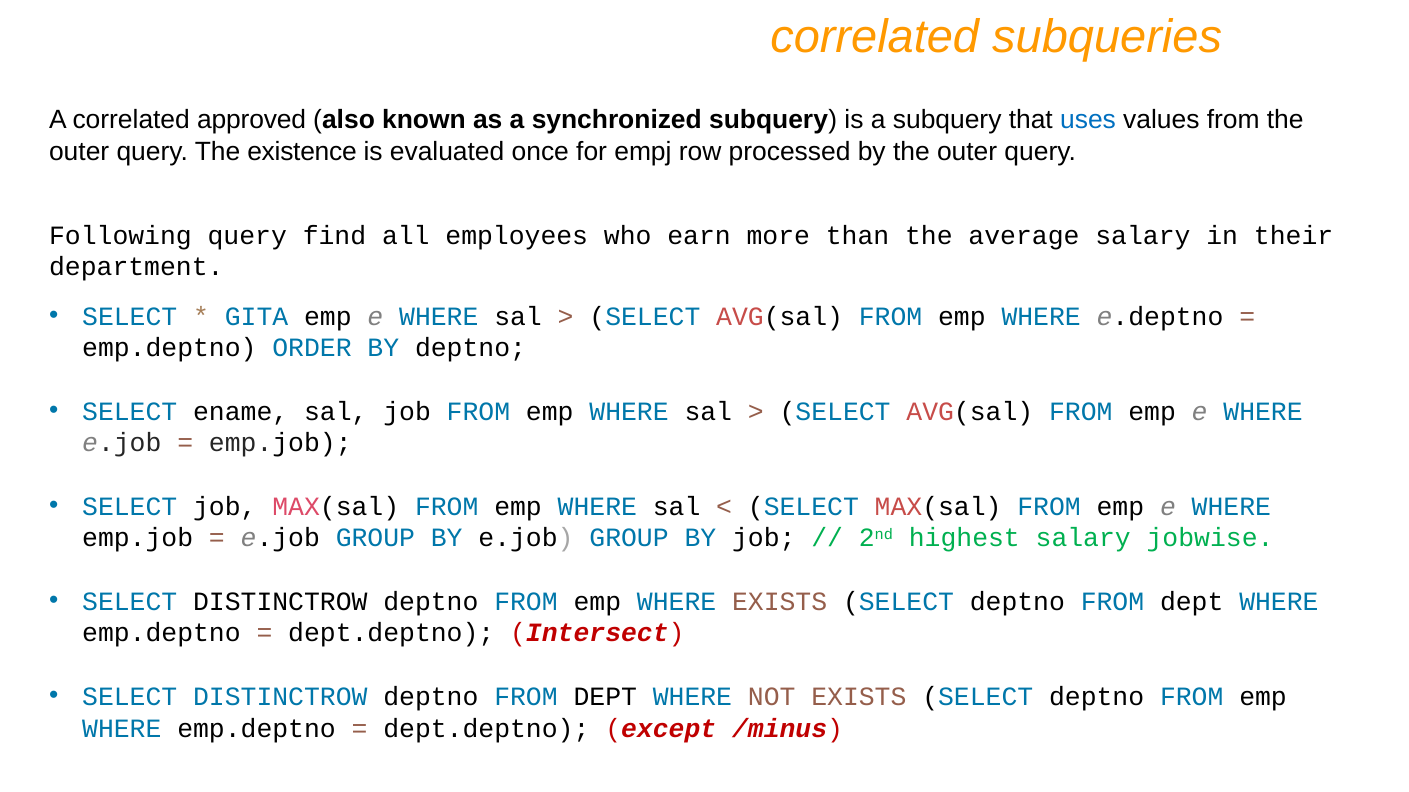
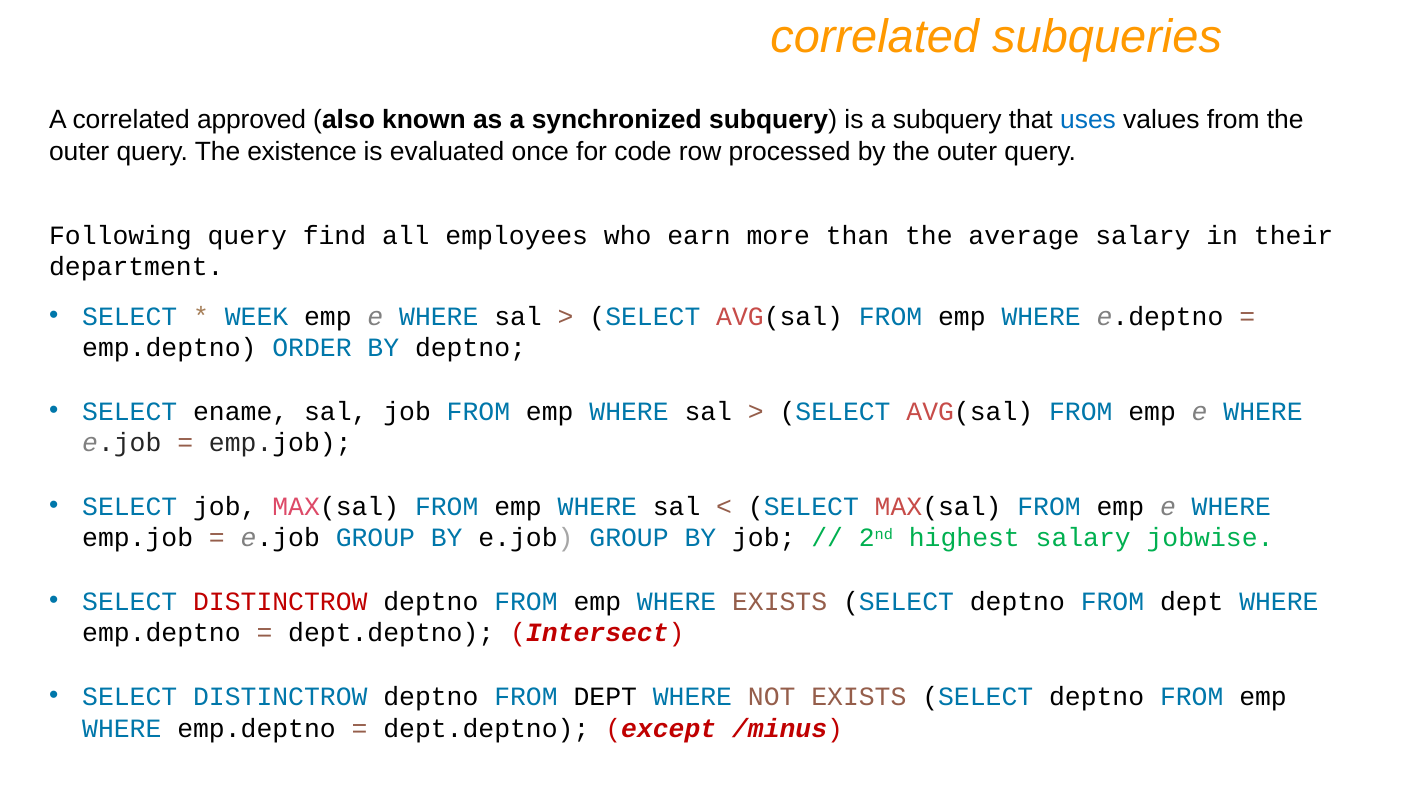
empj: empj -> code
GITA: GITA -> WEEK
DISTINCTROW at (280, 602) colour: black -> red
